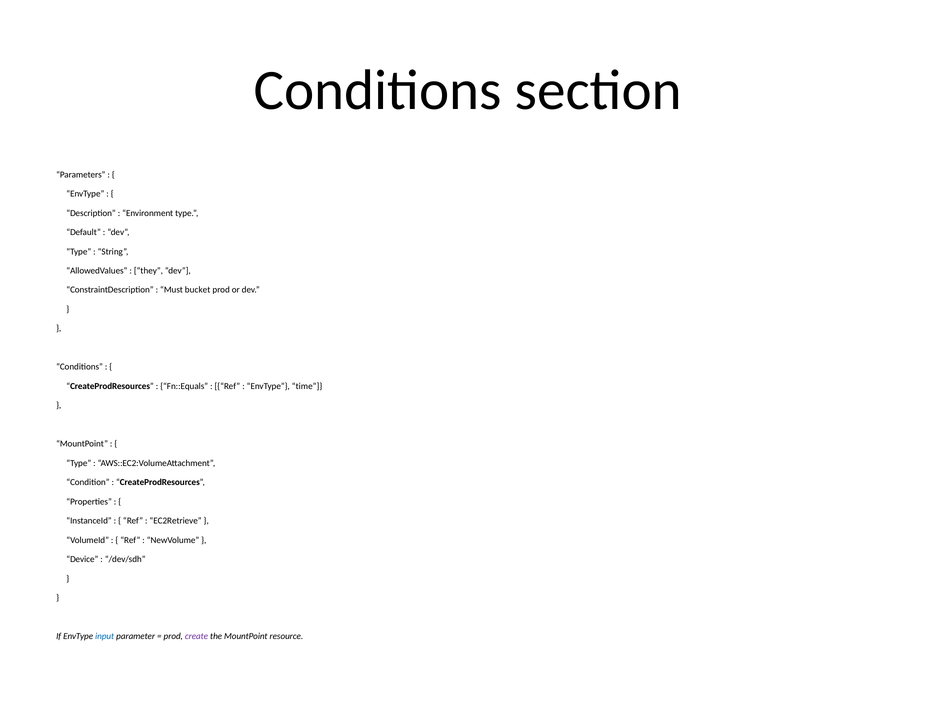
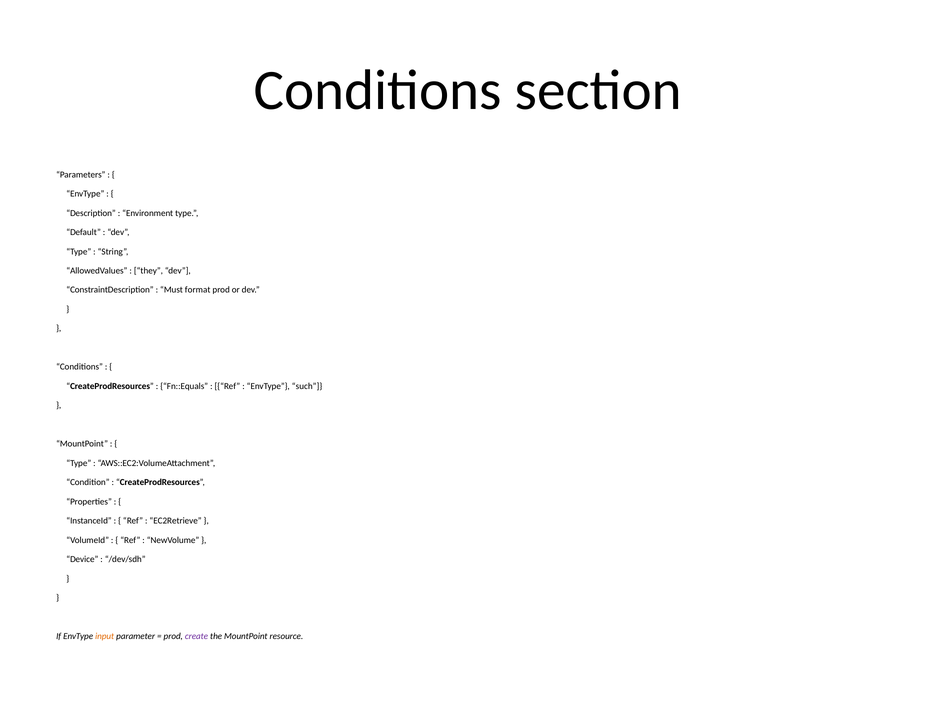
bucket: bucket -> format
time: time -> such
input colour: blue -> orange
